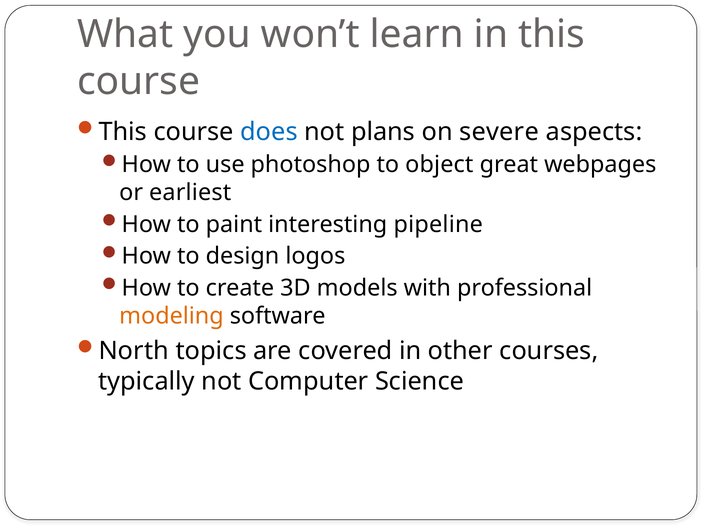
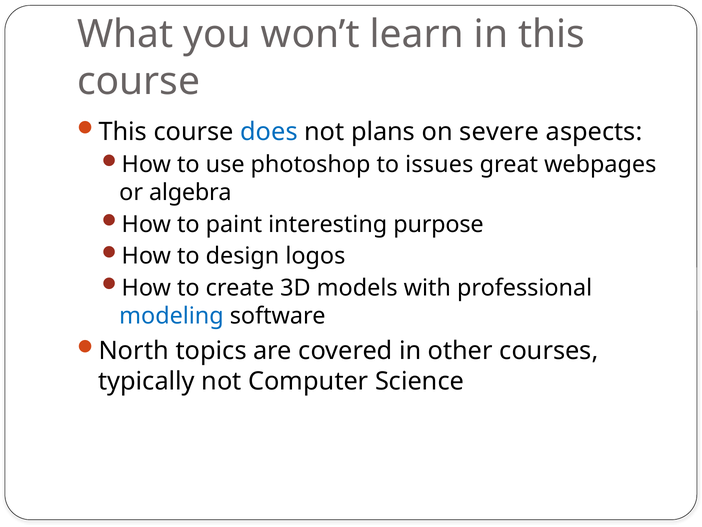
object: object -> issues
earliest: earliest -> algebra
pipeline: pipeline -> purpose
modeling colour: orange -> blue
